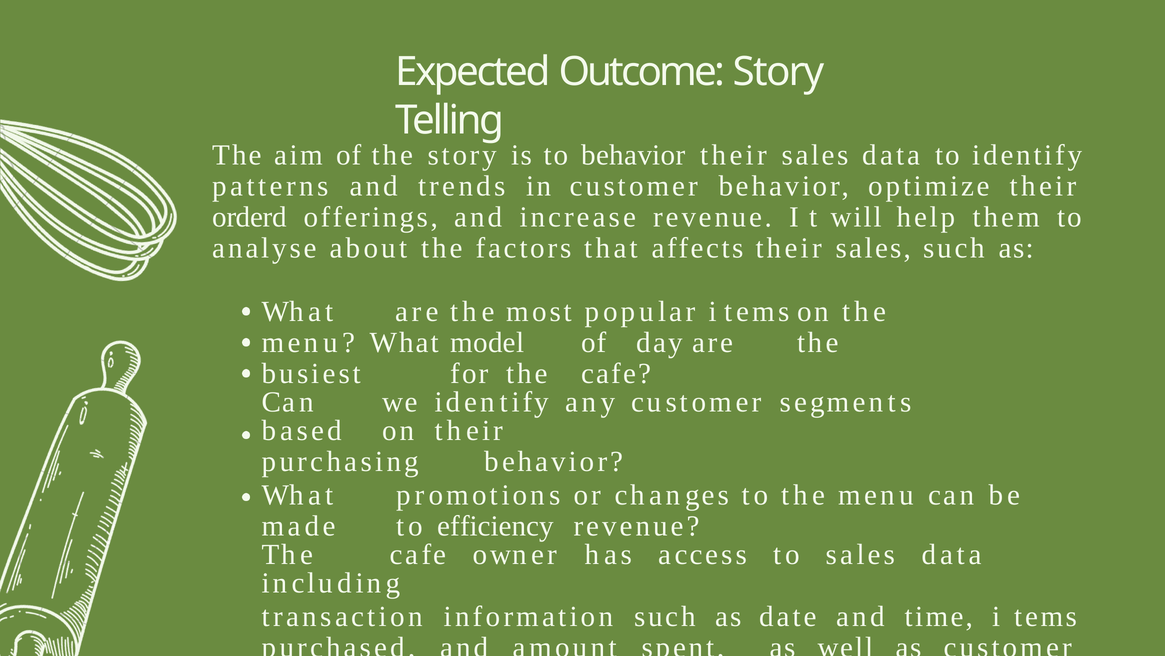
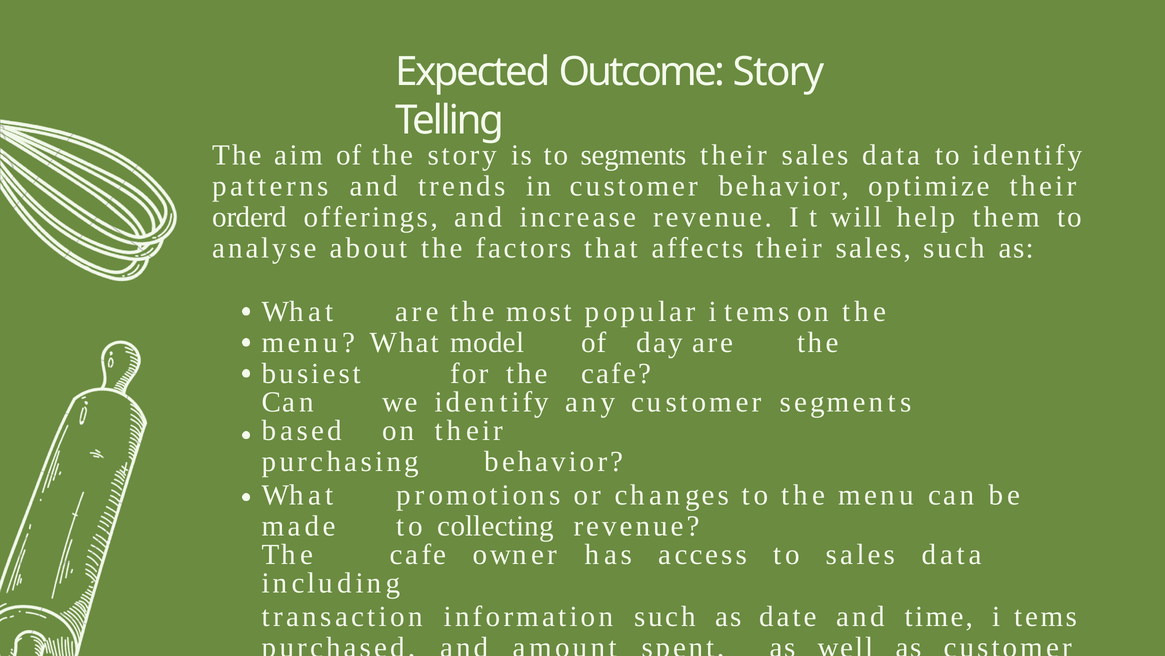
to behavior: behavior -> segments
efficiency: efficiency -> collecting
